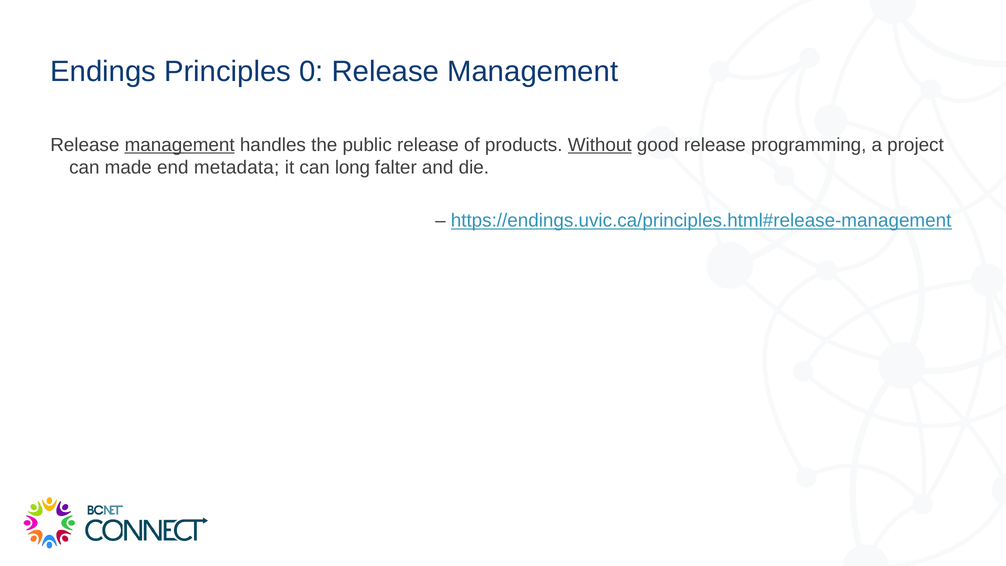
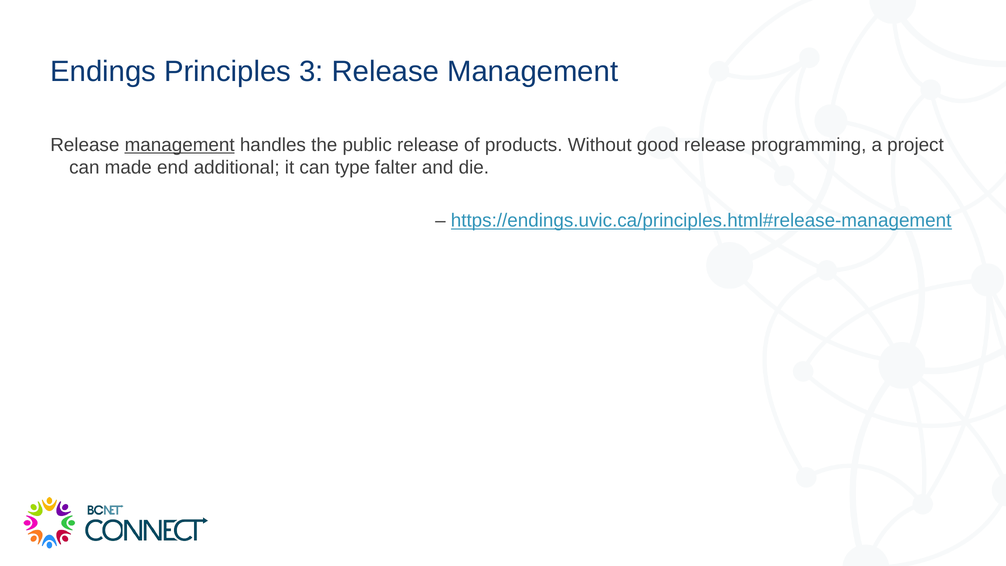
0: 0 -> 3
Without underline: present -> none
metadata: metadata -> additional
long: long -> type
